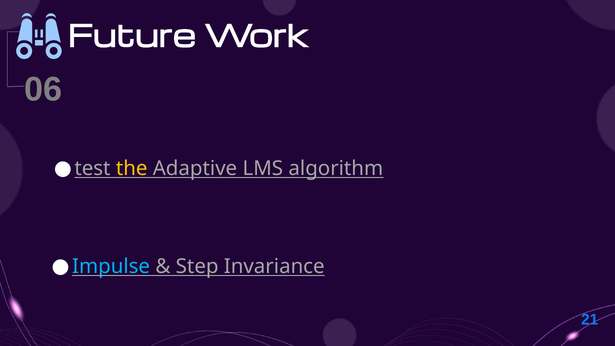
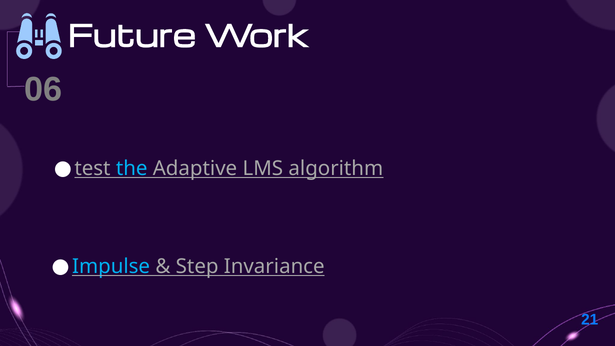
the colour: yellow -> light blue
